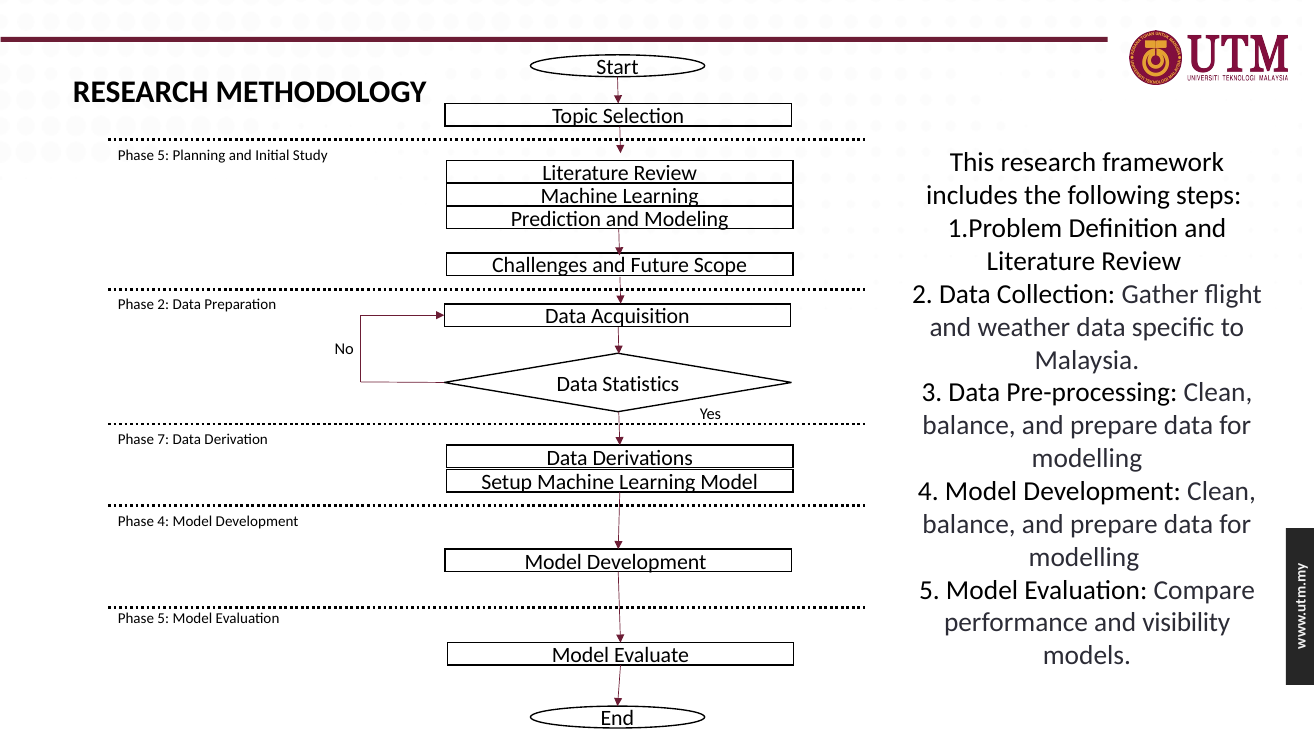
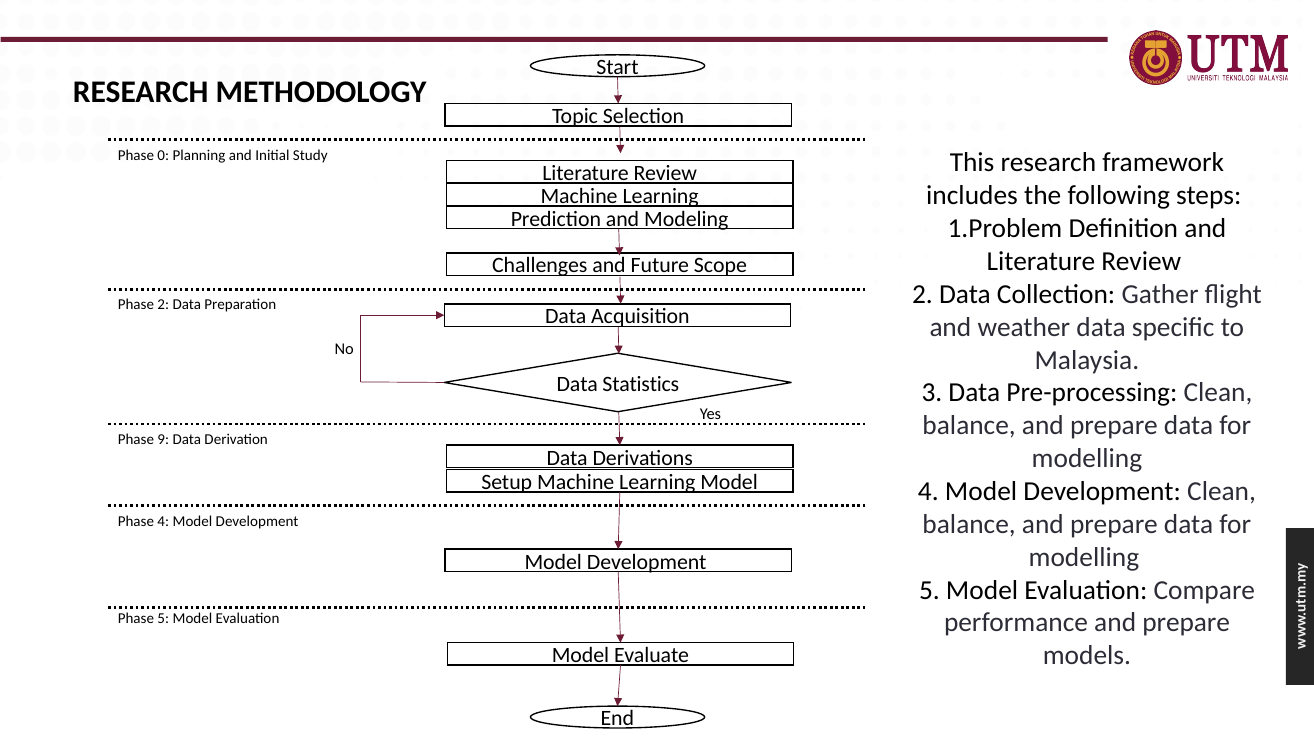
5 at (163, 156): 5 -> 0
7: 7 -> 9
performance and visibility: visibility -> prepare
